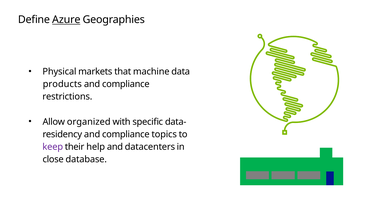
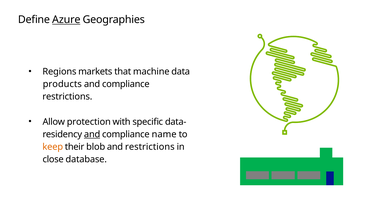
Physical: Physical -> Regions
organized: organized -> protection
and at (92, 134) underline: none -> present
topics: topics -> name
keep colour: purple -> orange
help: help -> blob
and datacenters: datacenters -> restrictions
